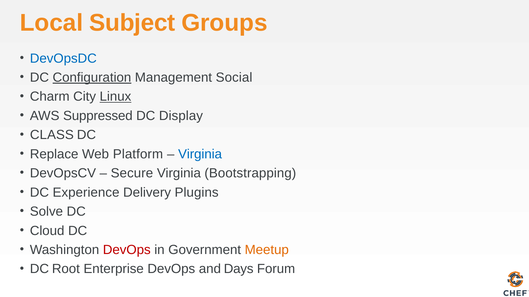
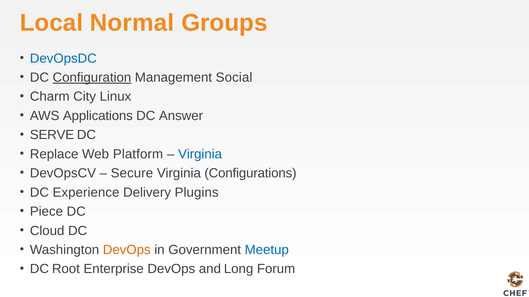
Subject: Subject -> Normal
Linux underline: present -> none
Suppressed: Suppressed -> Applications
Display: Display -> Answer
CLASS: CLASS -> SERVE
Bootstrapping: Bootstrapping -> Configurations
Solve: Solve -> Piece
DevOps at (127, 250) colour: red -> orange
Meetup colour: orange -> blue
Days: Days -> Long
